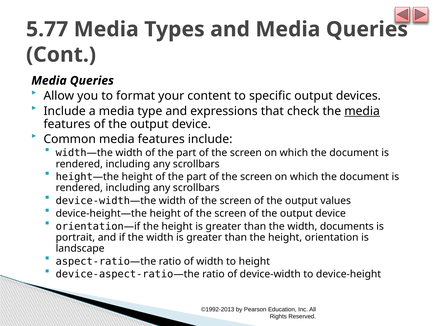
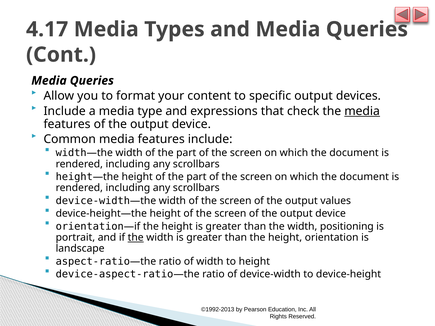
5.77: 5.77 -> 4.17
documents: documents -> positioning
the at (136, 238) underline: none -> present
